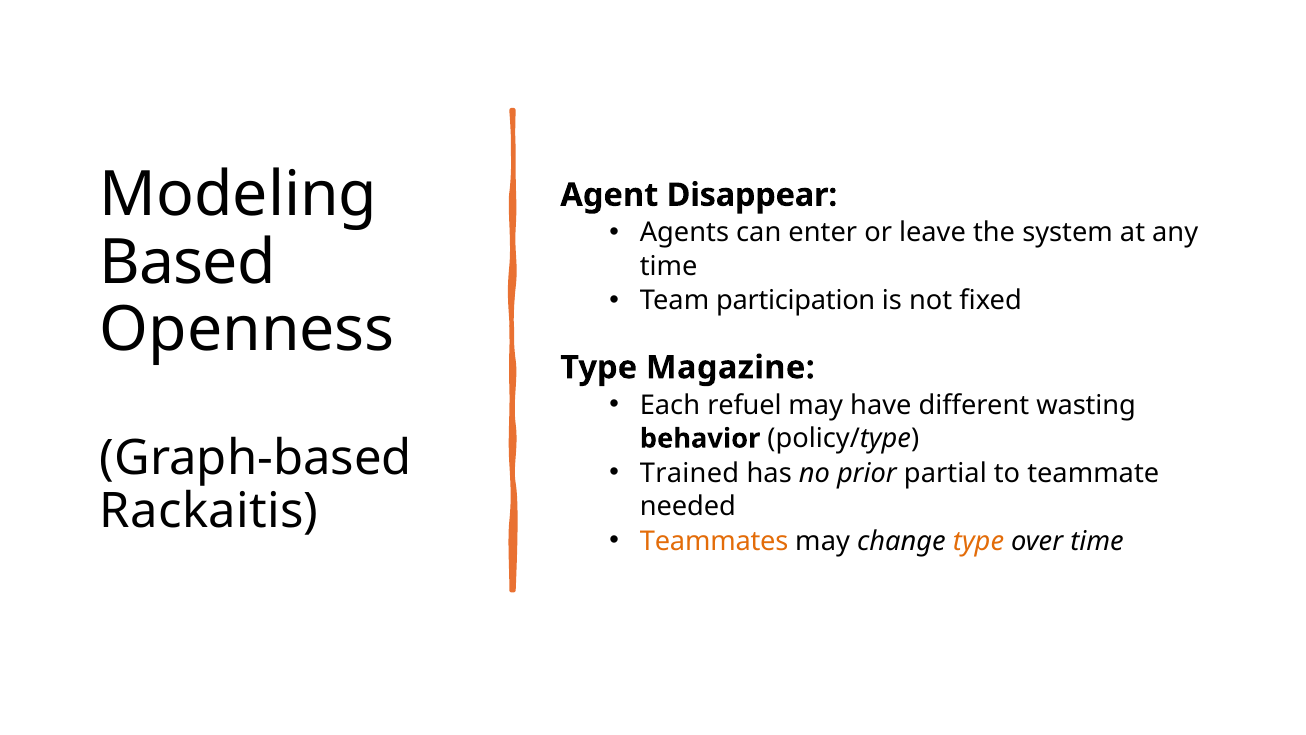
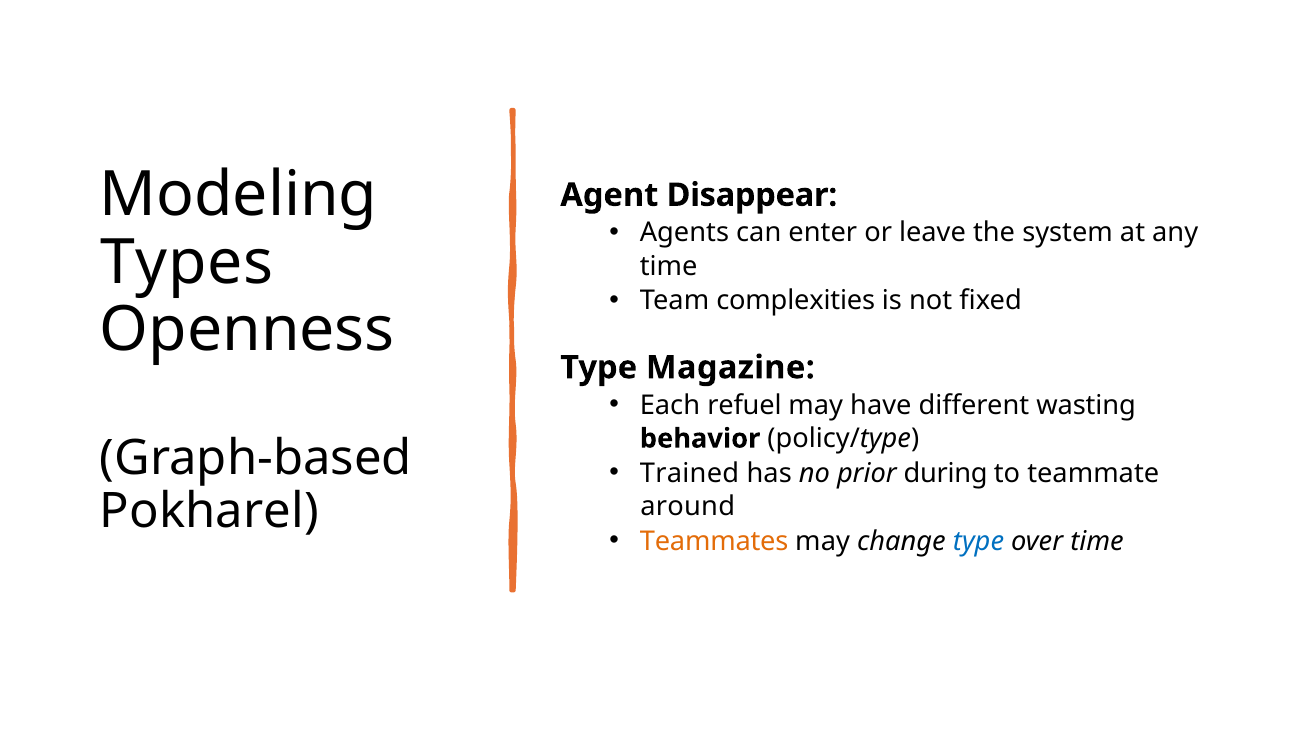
Based: Based -> Types
participation: participation -> complexities
partial: partial -> during
Rackaitis: Rackaitis -> Pokharel
needed: needed -> around
type at (979, 541) colour: orange -> blue
